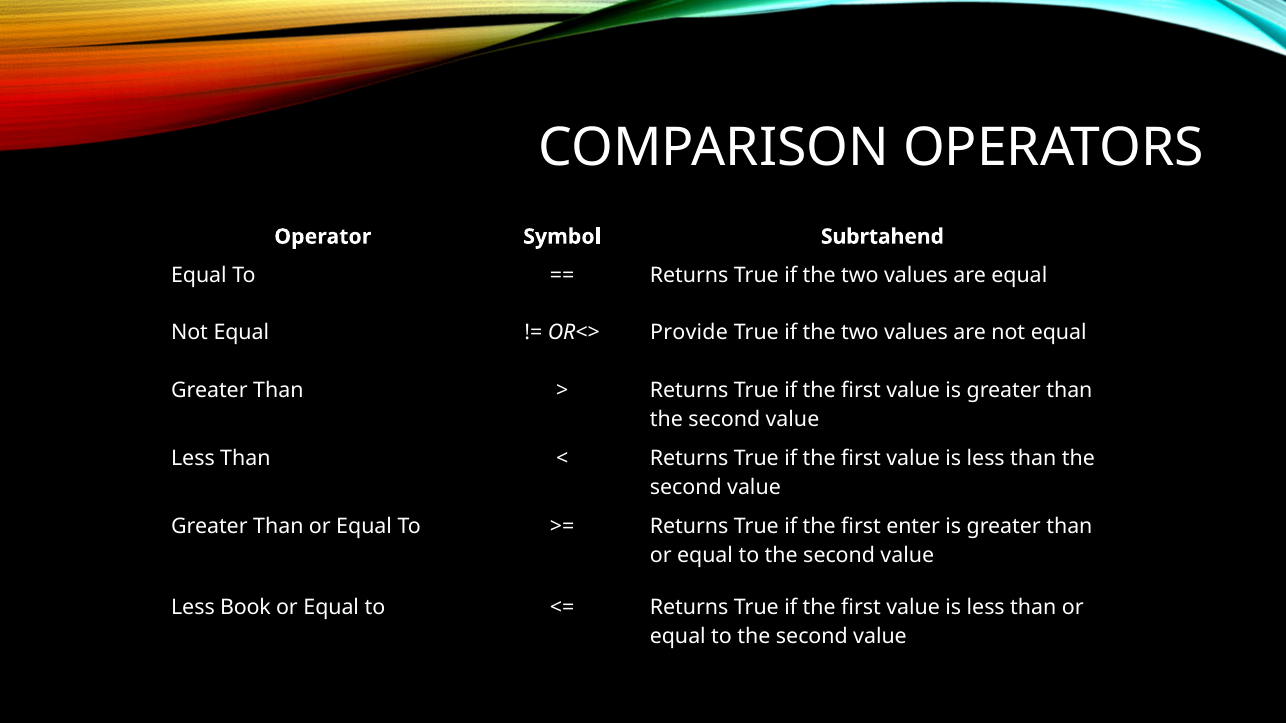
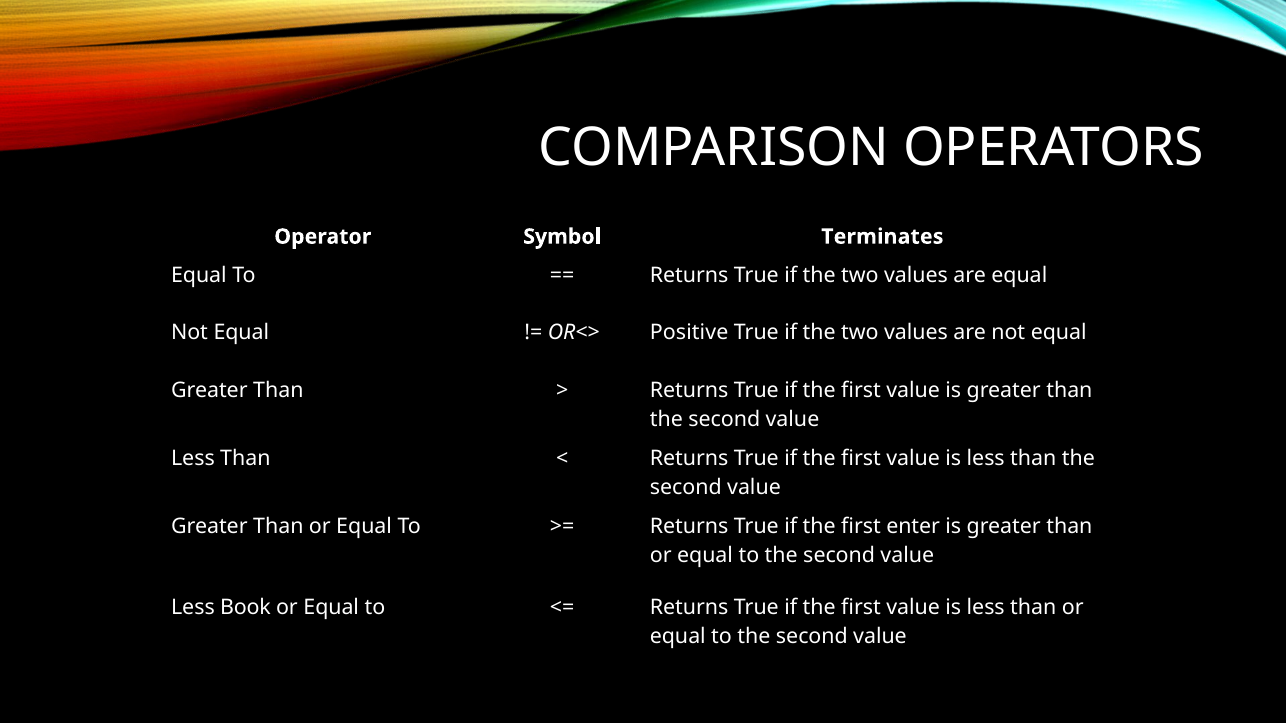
Subrtahend: Subrtahend -> Terminates
Provide: Provide -> Positive
